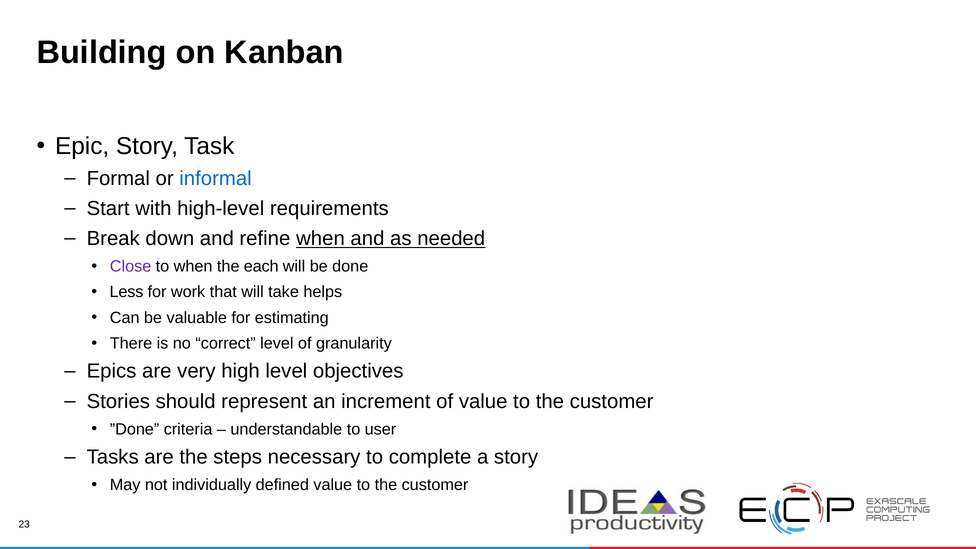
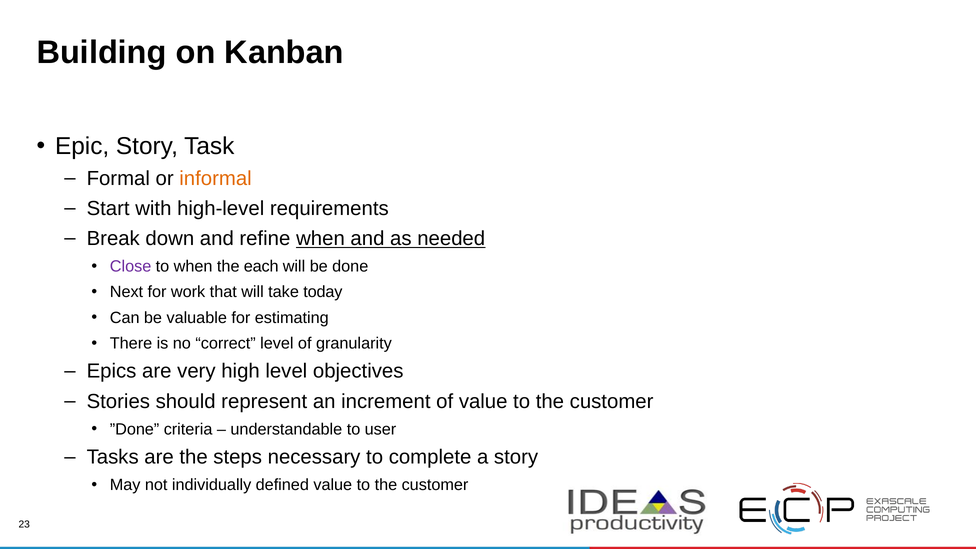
informal colour: blue -> orange
Less: Less -> Next
helps: helps -> today
